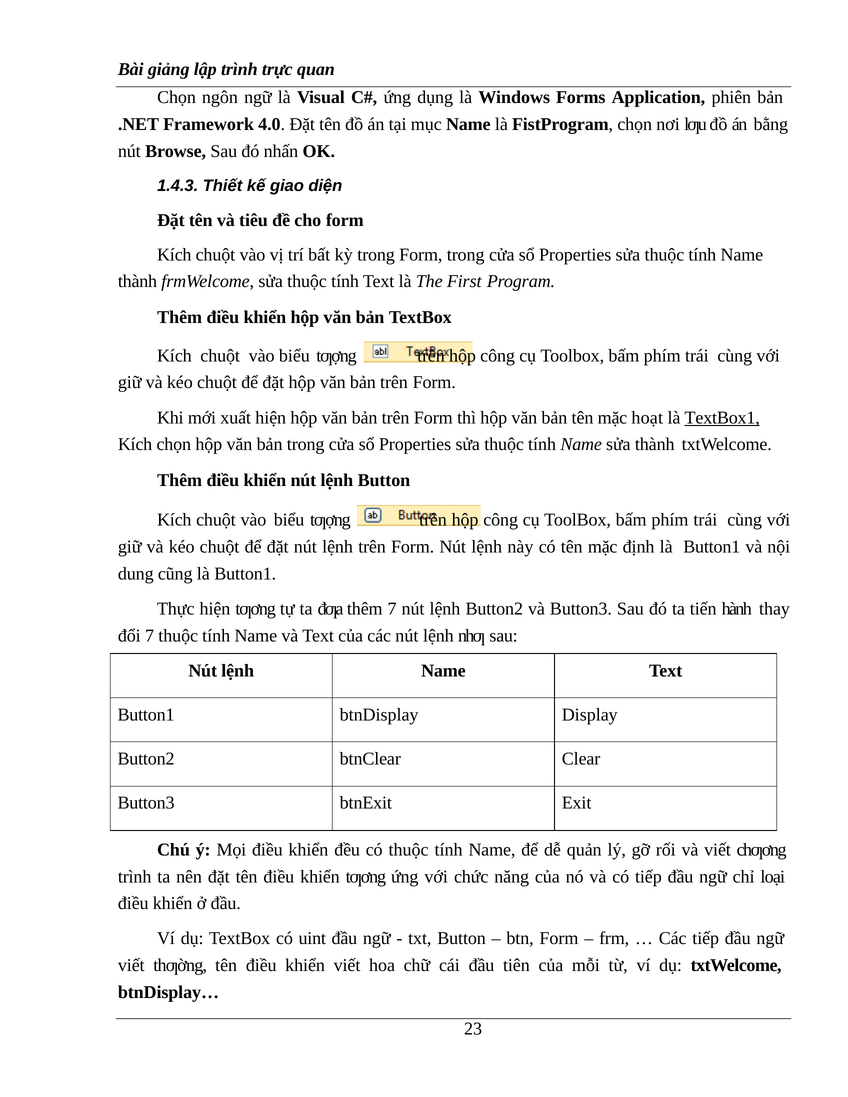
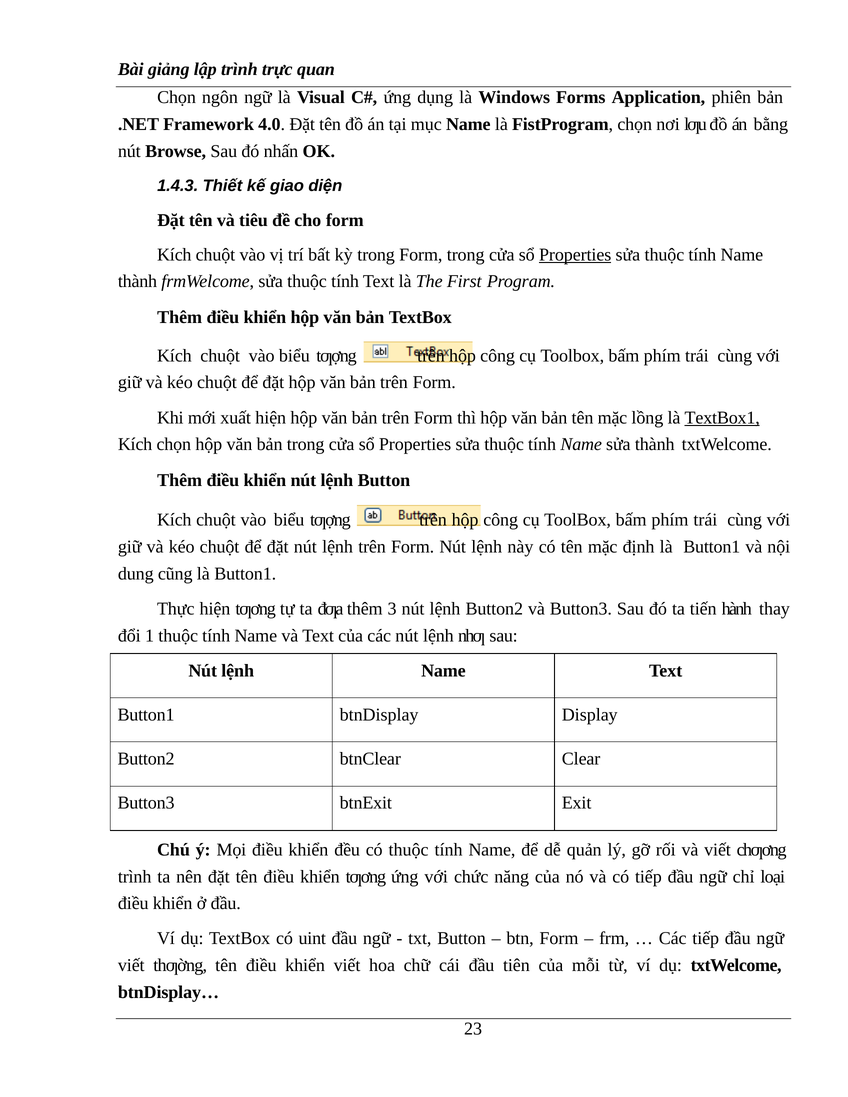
Properties at (575, 255) underline: none -> present
hoạt: hoạt -> lồng
thêm 7: 7 -> 3
đổi 7: 7 -> 1
